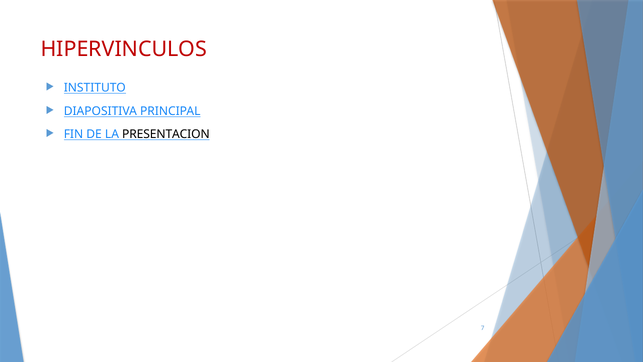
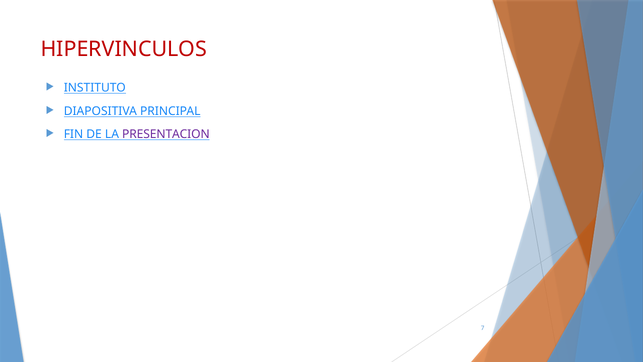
PRESENTACION colour: black -> purple
